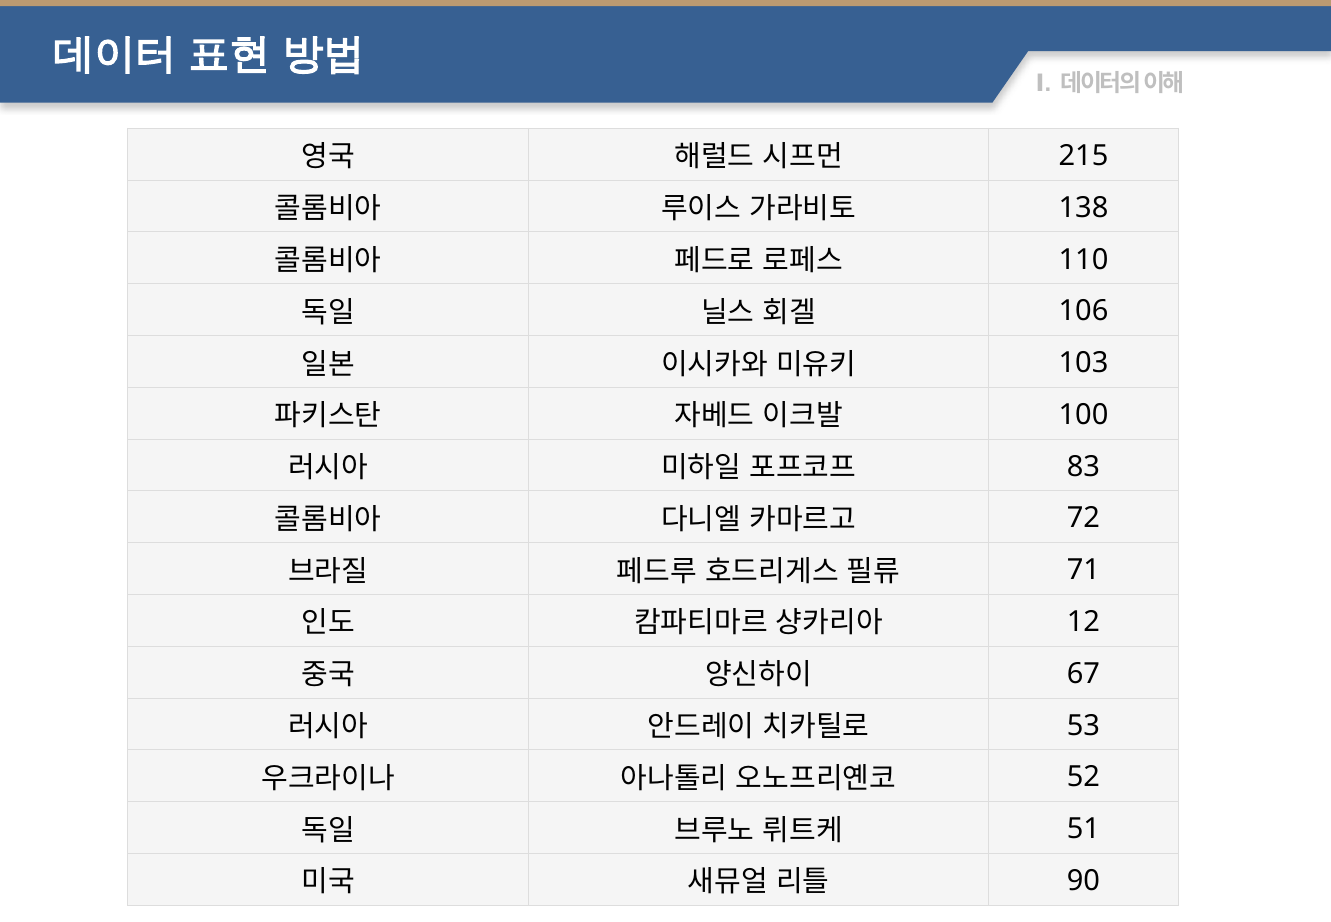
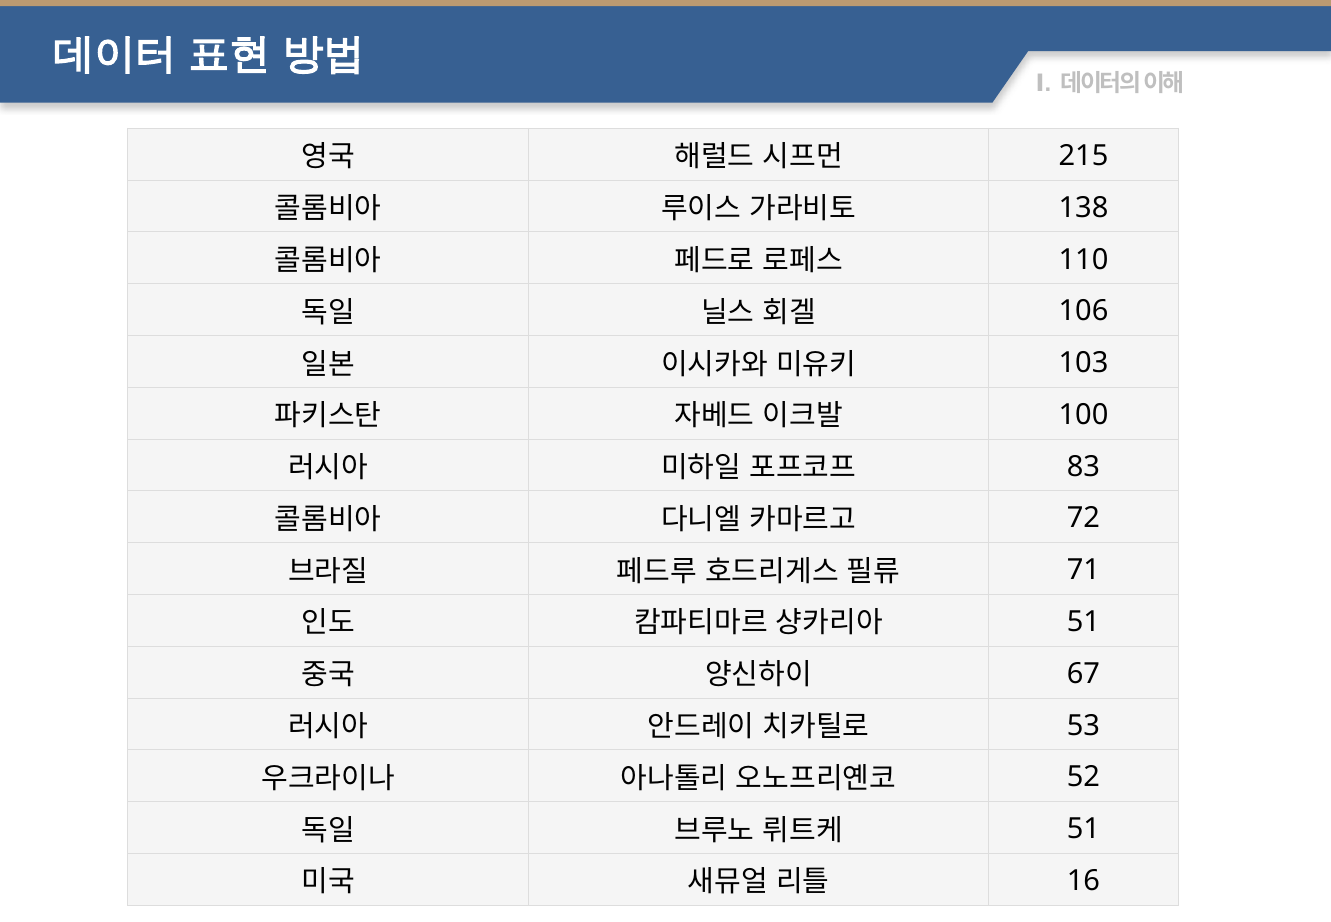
12 at (1083, 622): 12 -> 51
90: 90 -> 16
